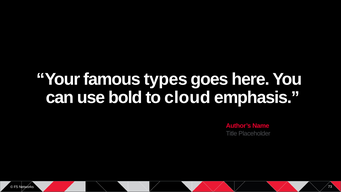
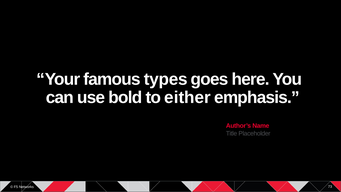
cloud: cloud -> either
